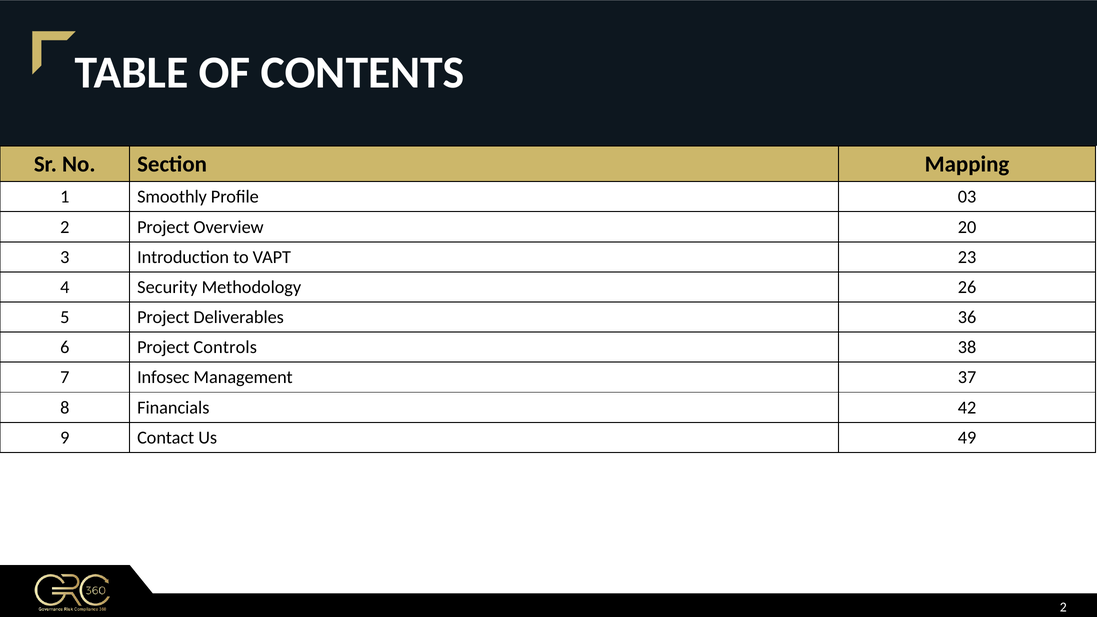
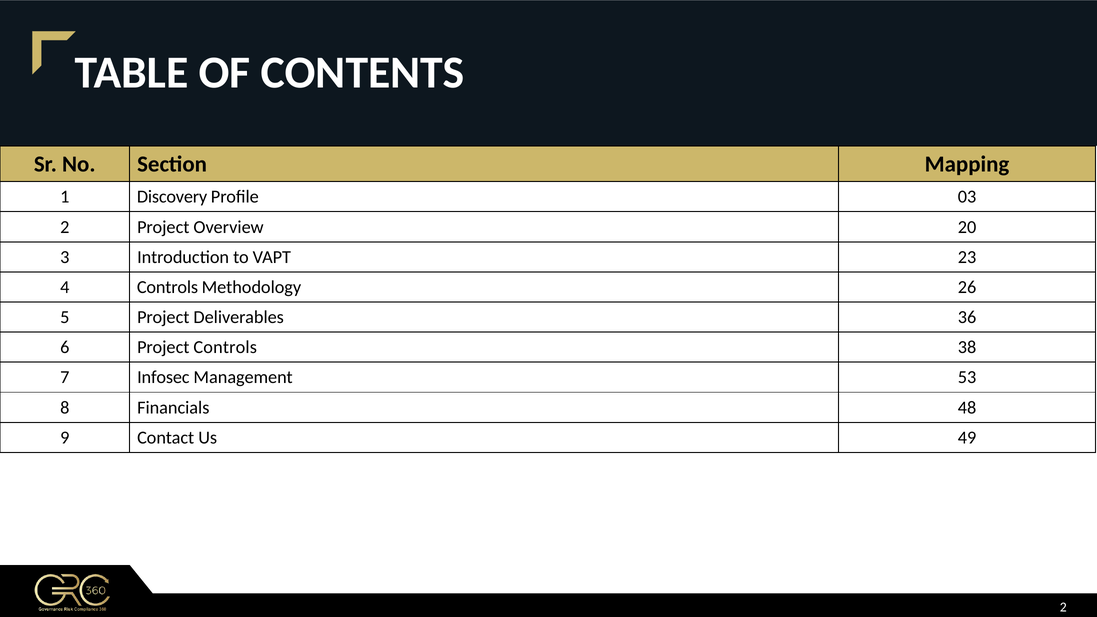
Smoothly: Smoothly -> Discovery
4 Security: Security -> Controls
37: 37 -> 53
42: 42 -> 48
